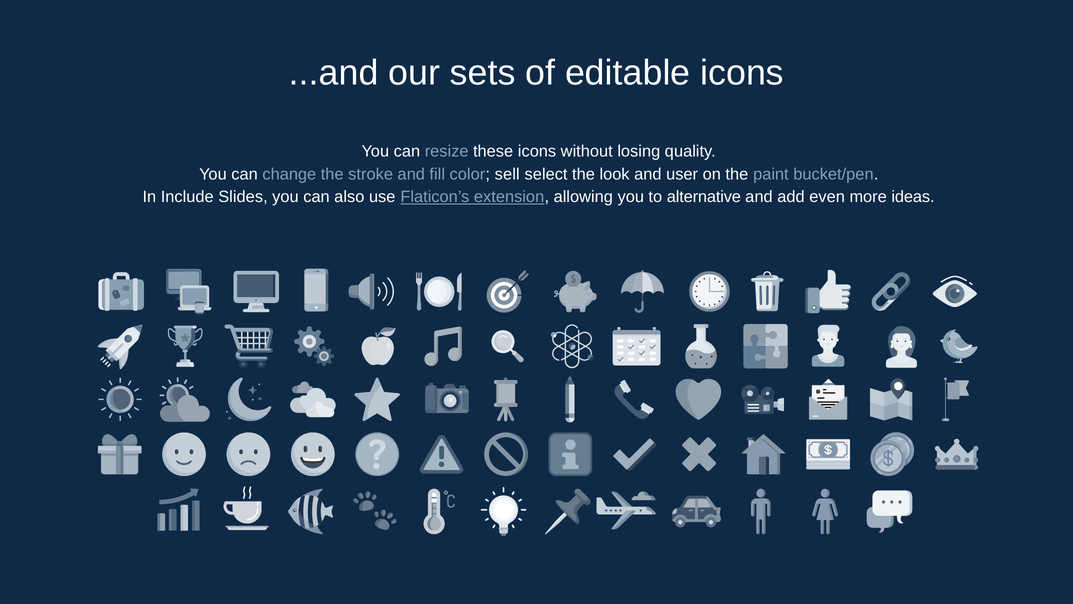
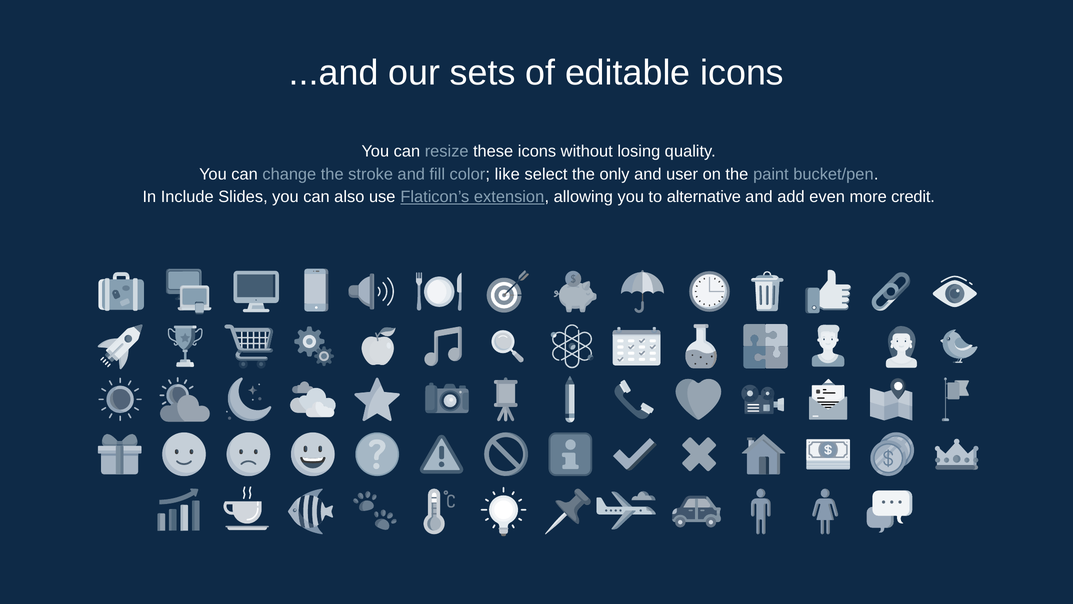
sell: sell -> like
look: look -> only
ideas: ideas -> credit
